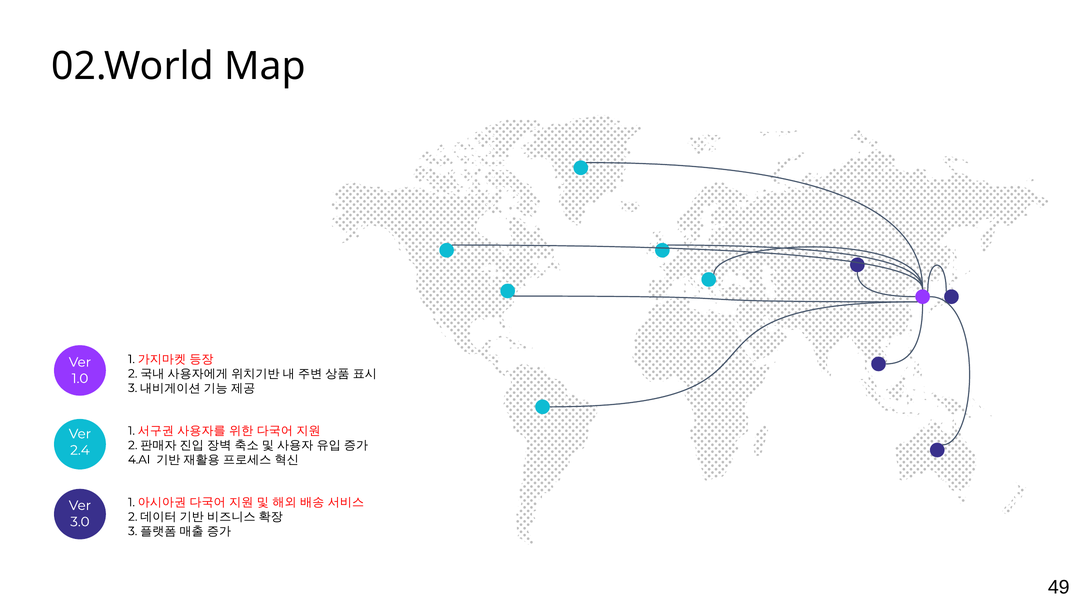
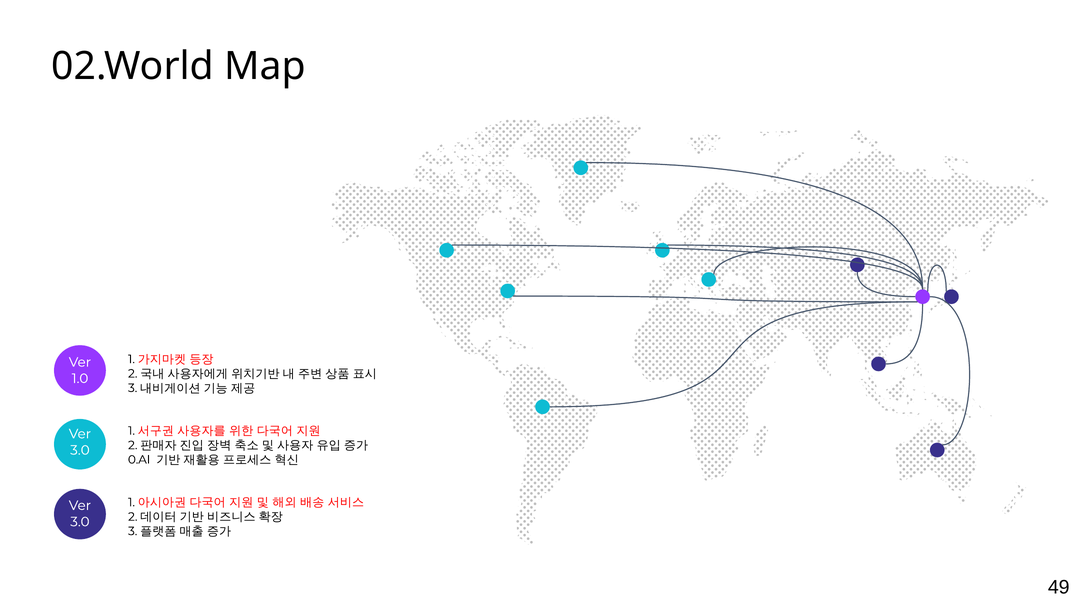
2.4 at (80, 450): 2.4 -> 3.0
4.AI: 4.AI -> 0.AI
